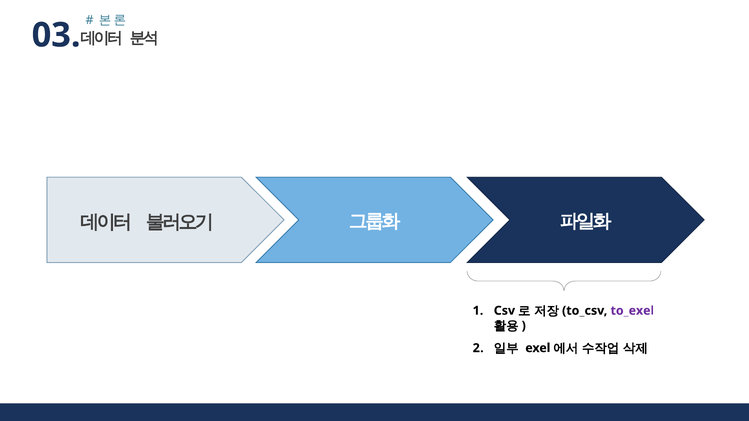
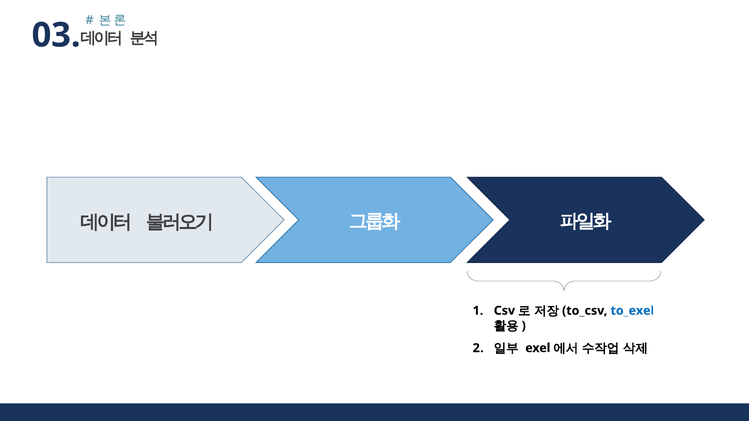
to_exel colour: purple -> blue
